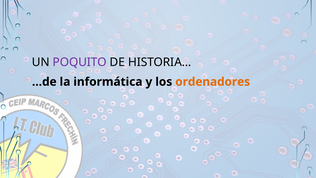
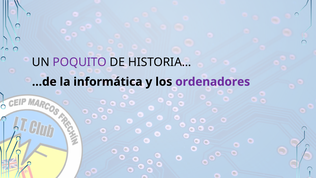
ordenadores colour: orange -> purple
